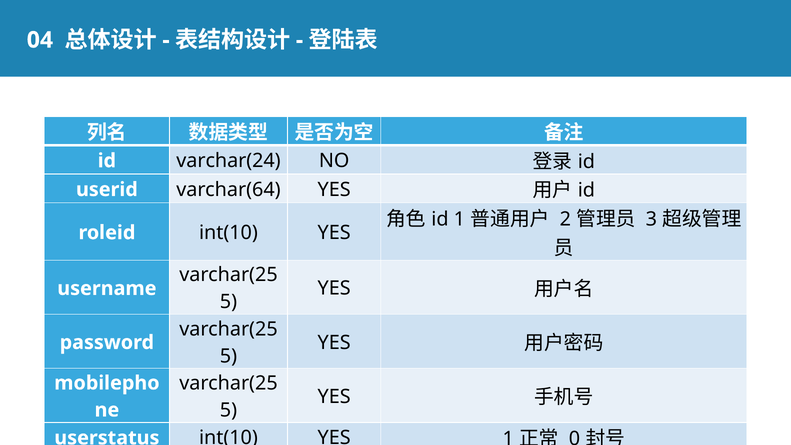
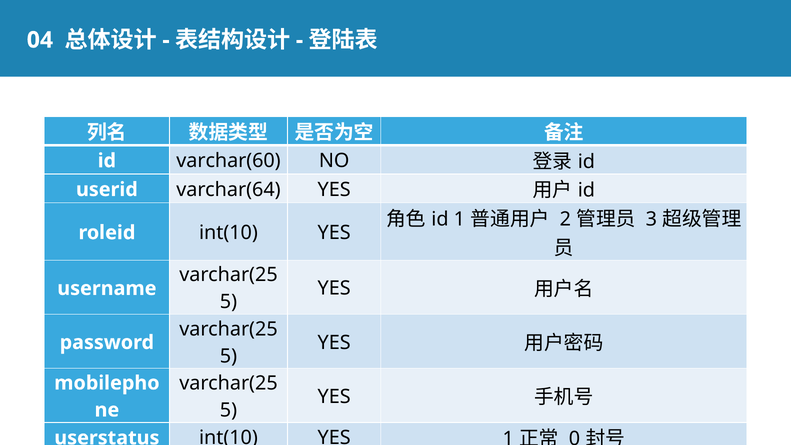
varchar(24: varchar(24 -> varchar(60
